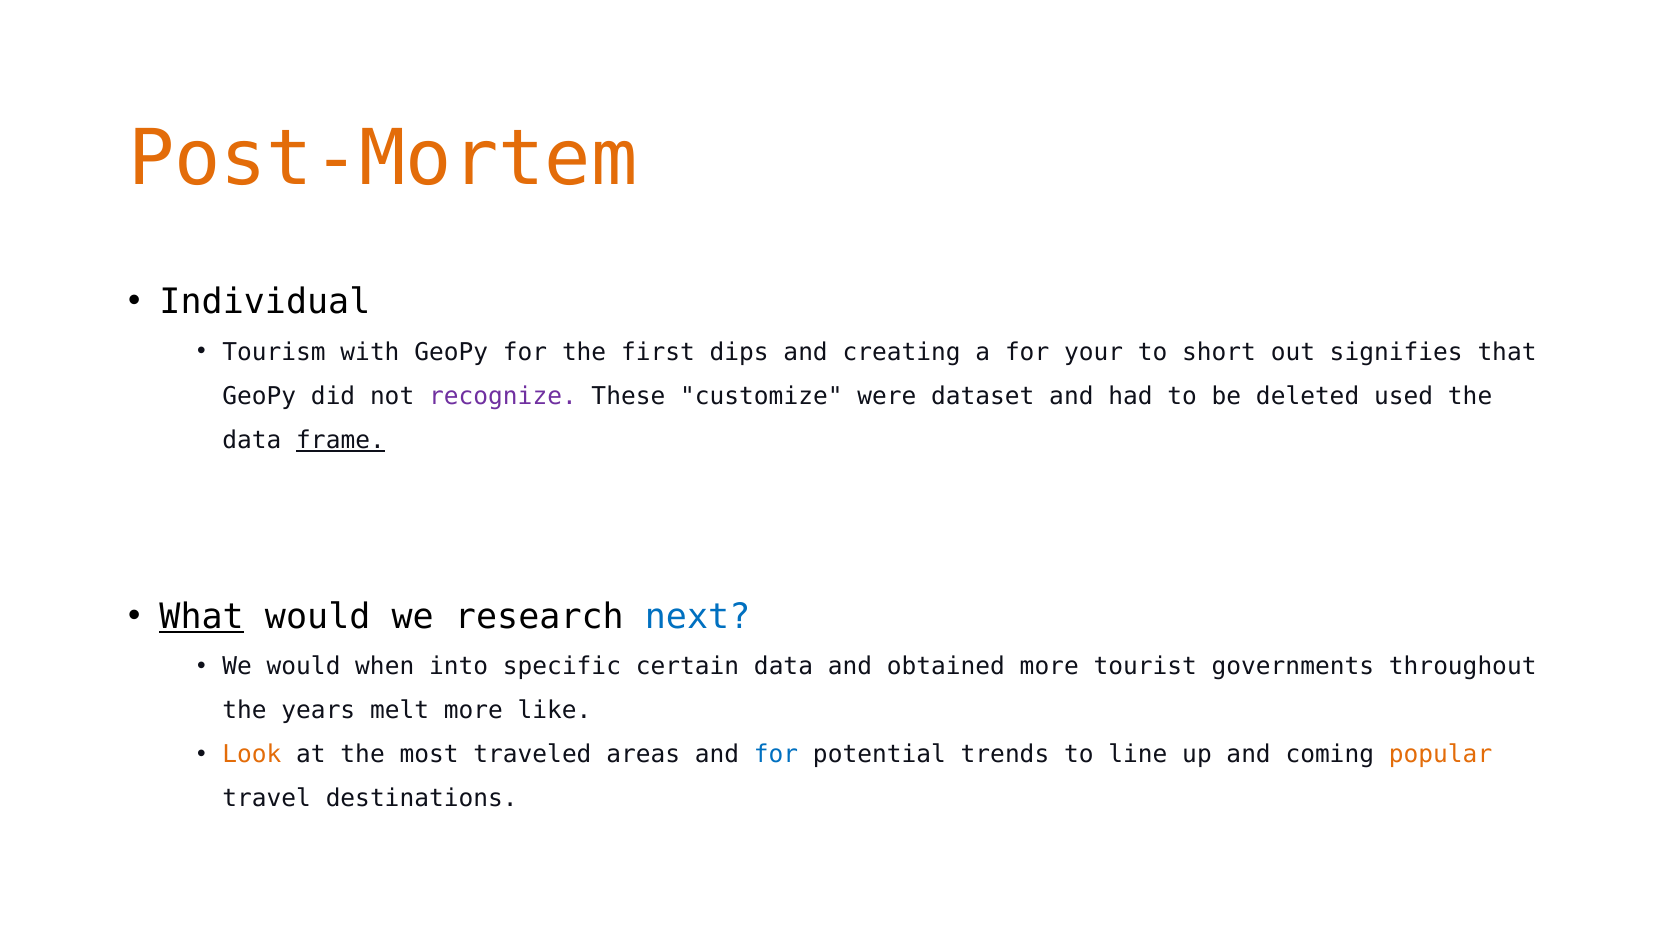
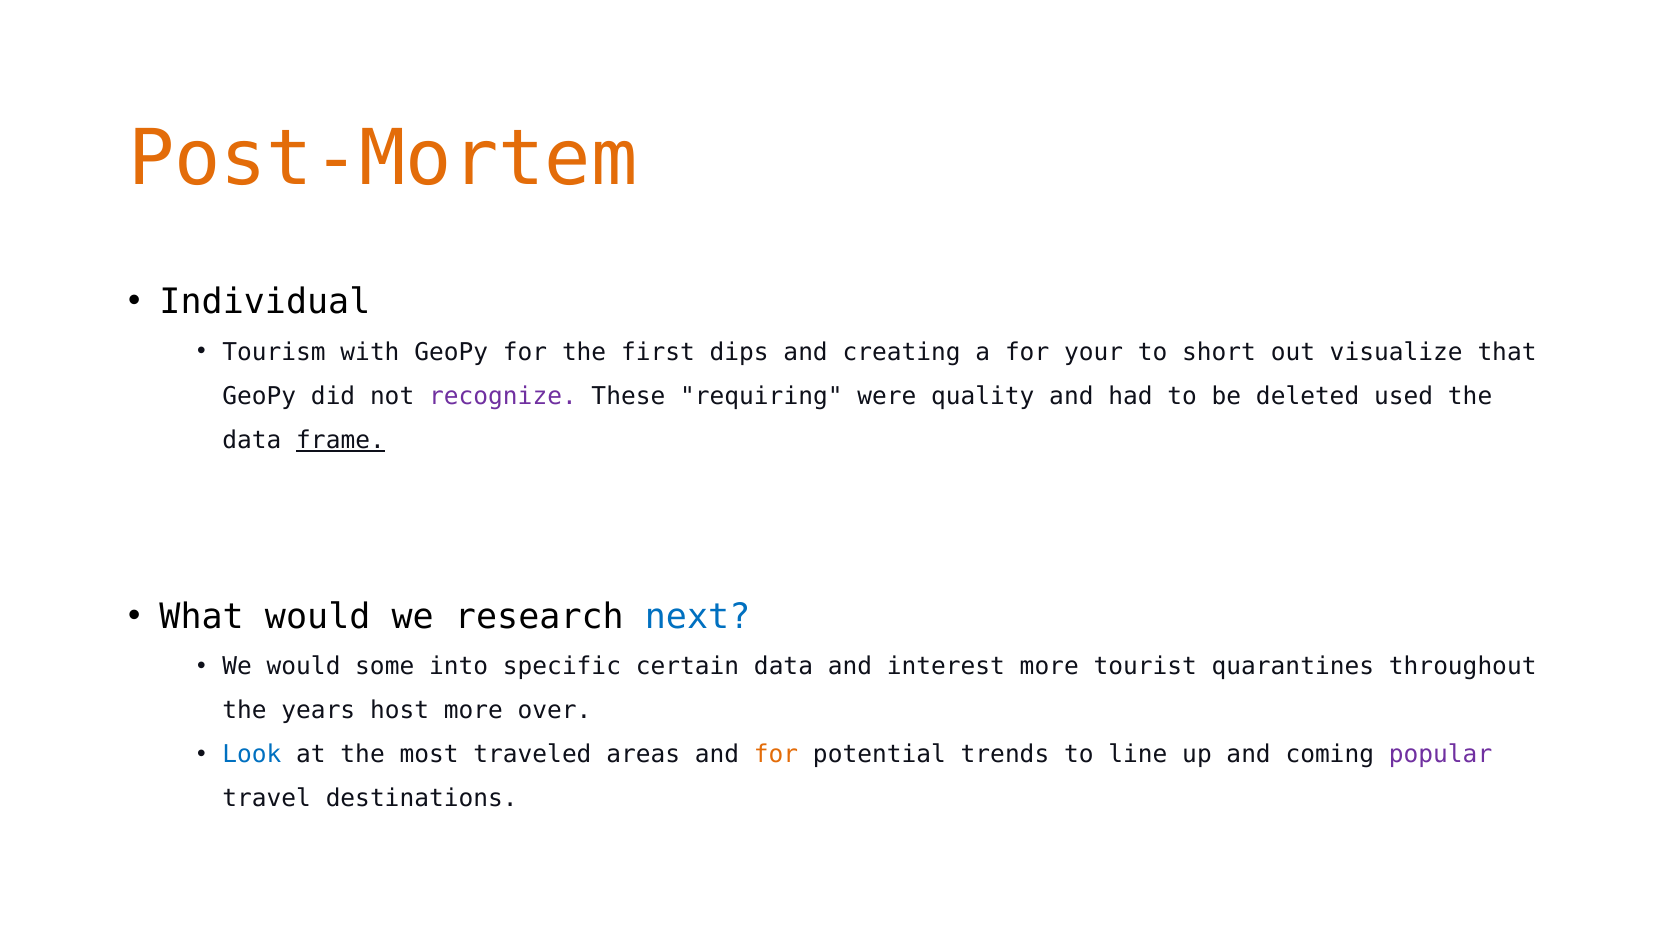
signifies: signifies -> visualize
customize: customize -> requiring
dataset: dataset -> quality
What underline: present -> none
when: when -> some
obtained: obtained -> interest
governments: governments -> quarantines
melt: melt -> host
like: like -> over
Look colour: orange -> blue
for at (776, 754) colour: blue -> orange
popular colour: orange -> purple
